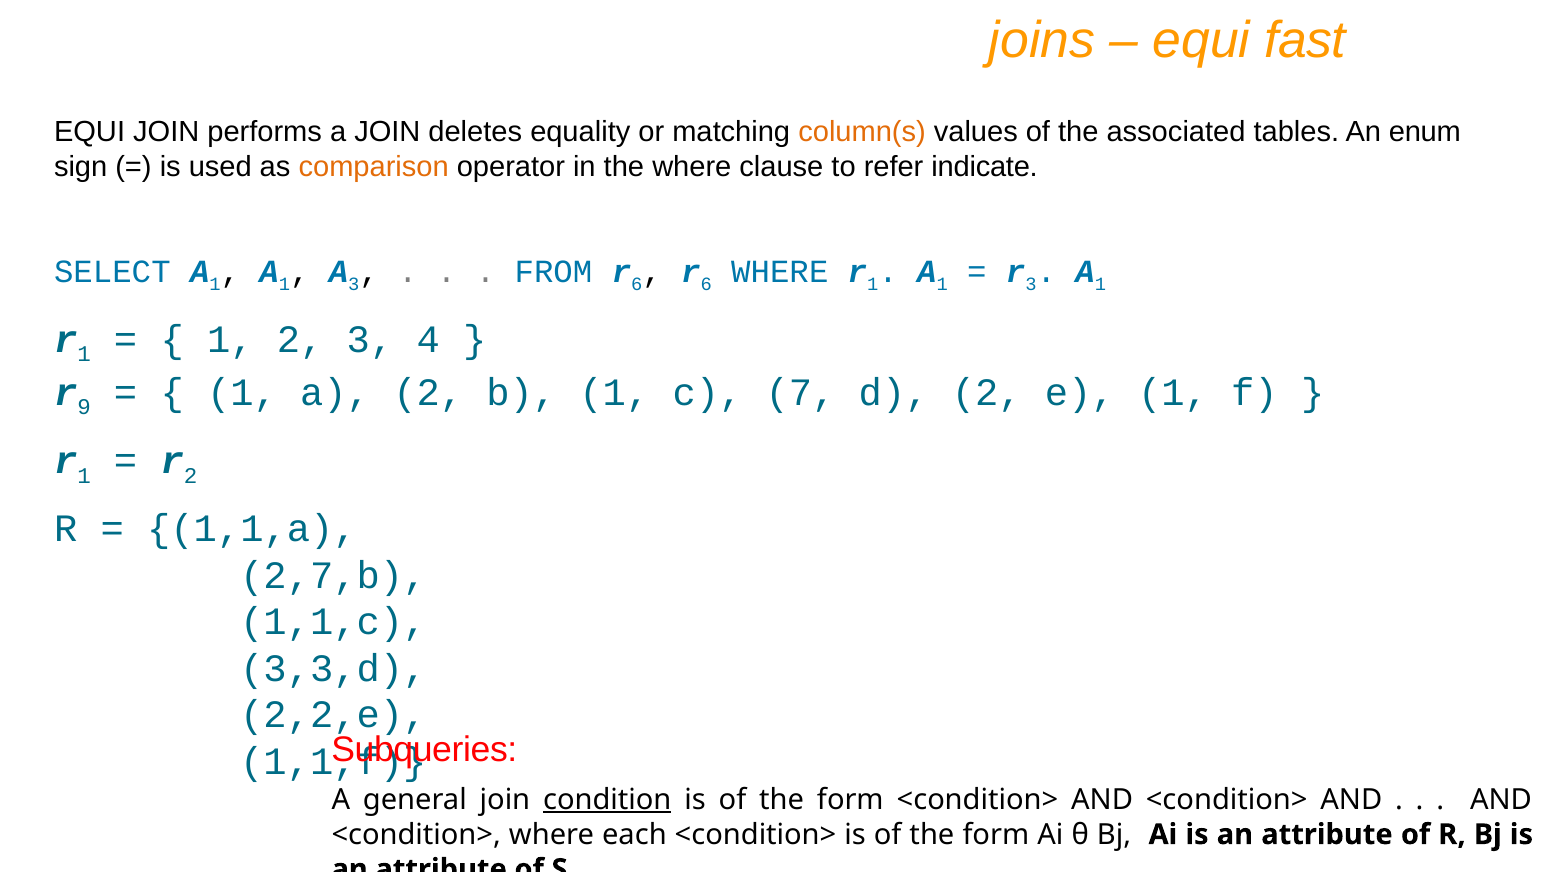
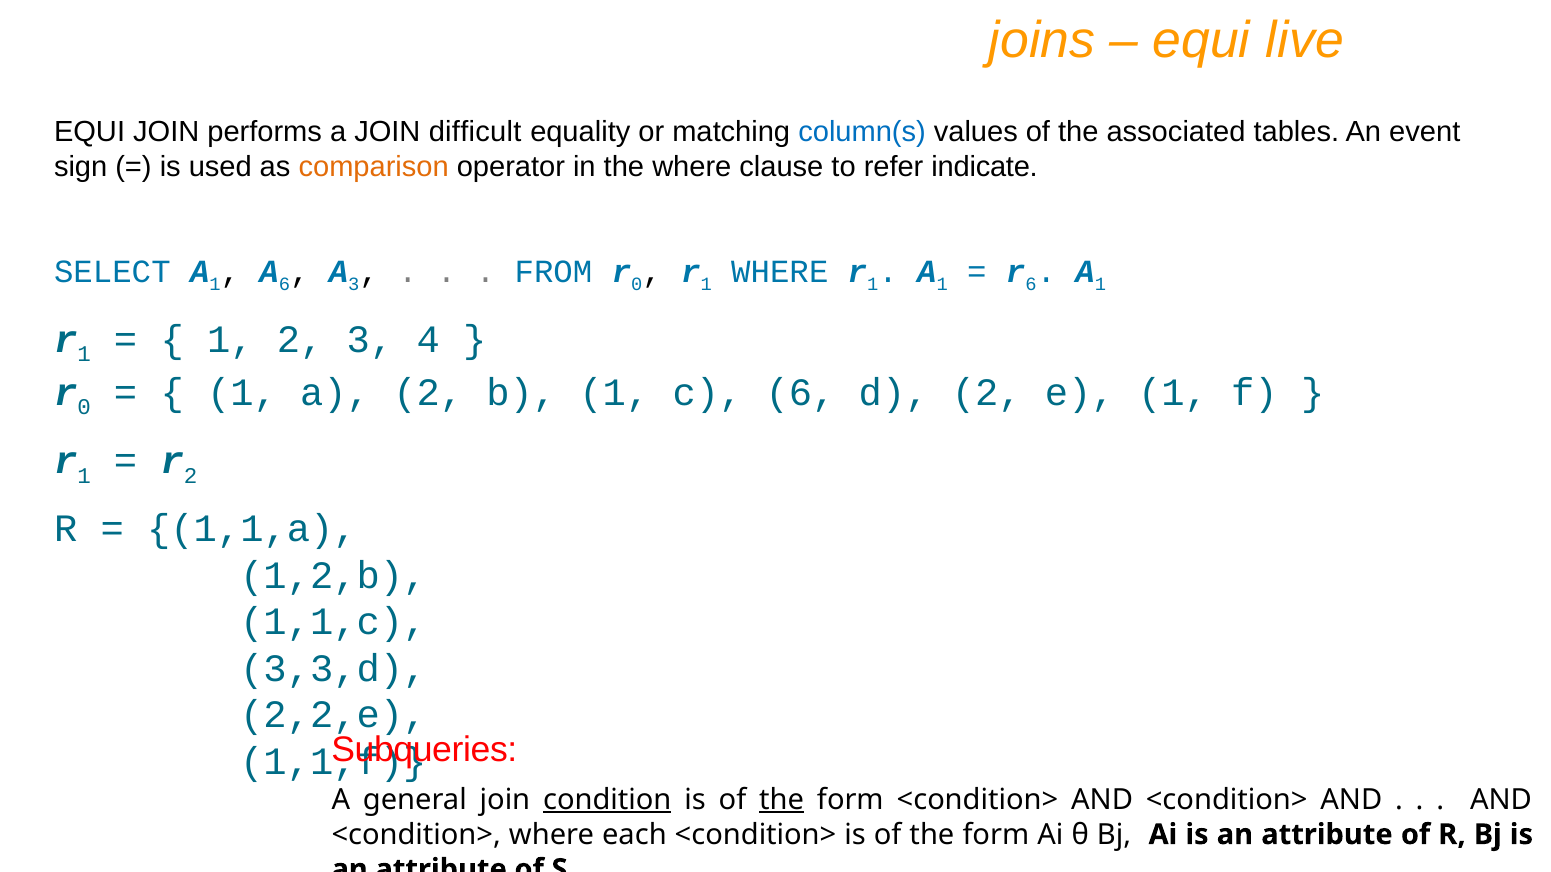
fast: fast -> live
deletes: deletes -> difficult
column(s colour: orange -> blue
enum: enum -> event
1 at (284, 285): 1 -> 6
FROM r 6: 6 -> 0
6 at (706, 285): 6 -> 1
r 3: 3 -> 6
9 at (84, 408): 9 -> 0
c 7: 7 -> 6
2,7,b: 2,7,b -> 1,2,b
the at (782, 800) underline: none -> present
